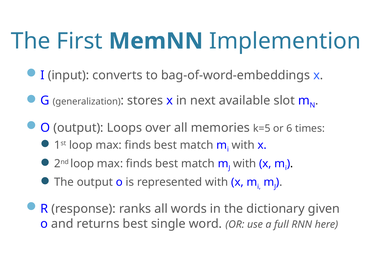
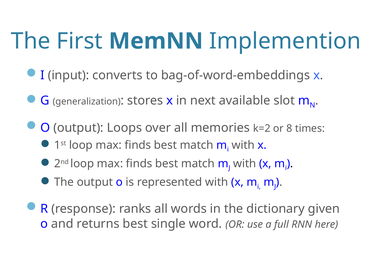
k=5: k=5 -> k=2
6: 6 -> 8
